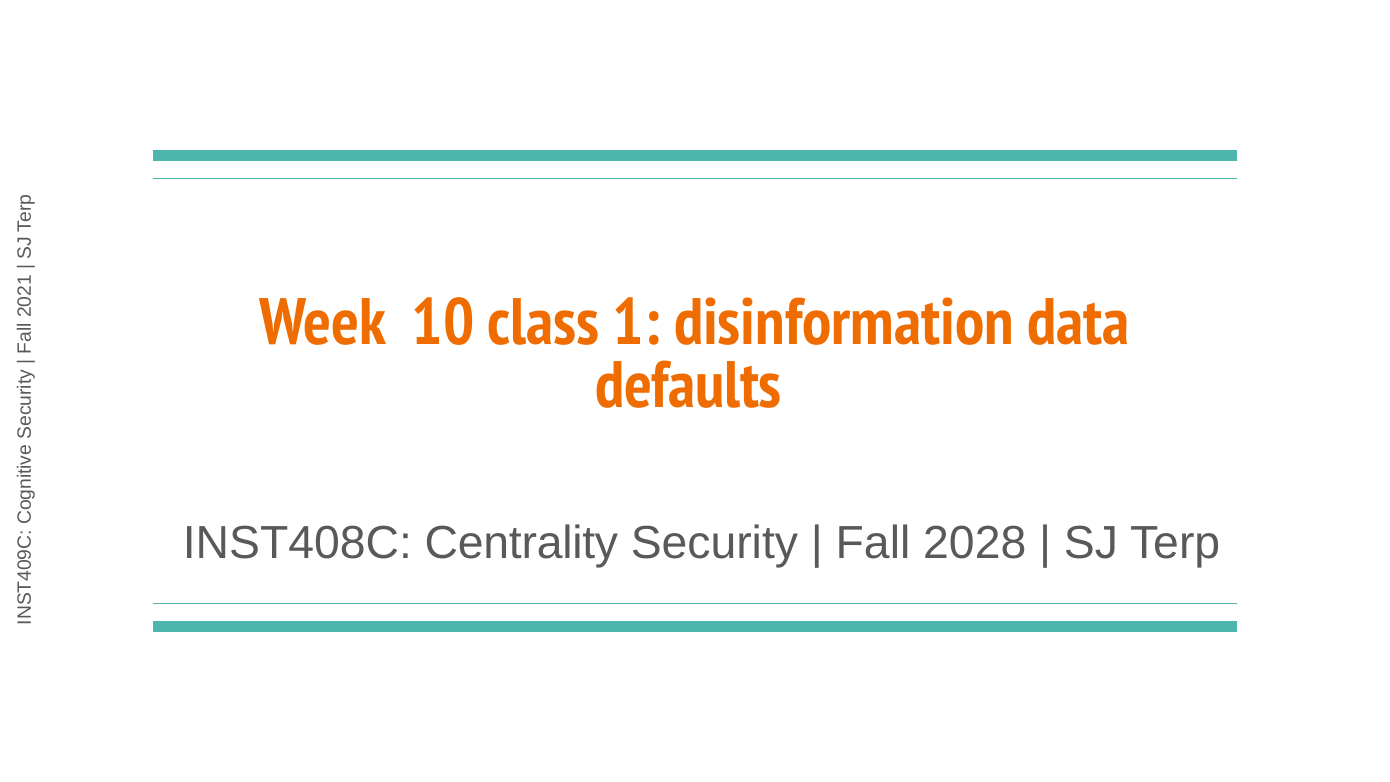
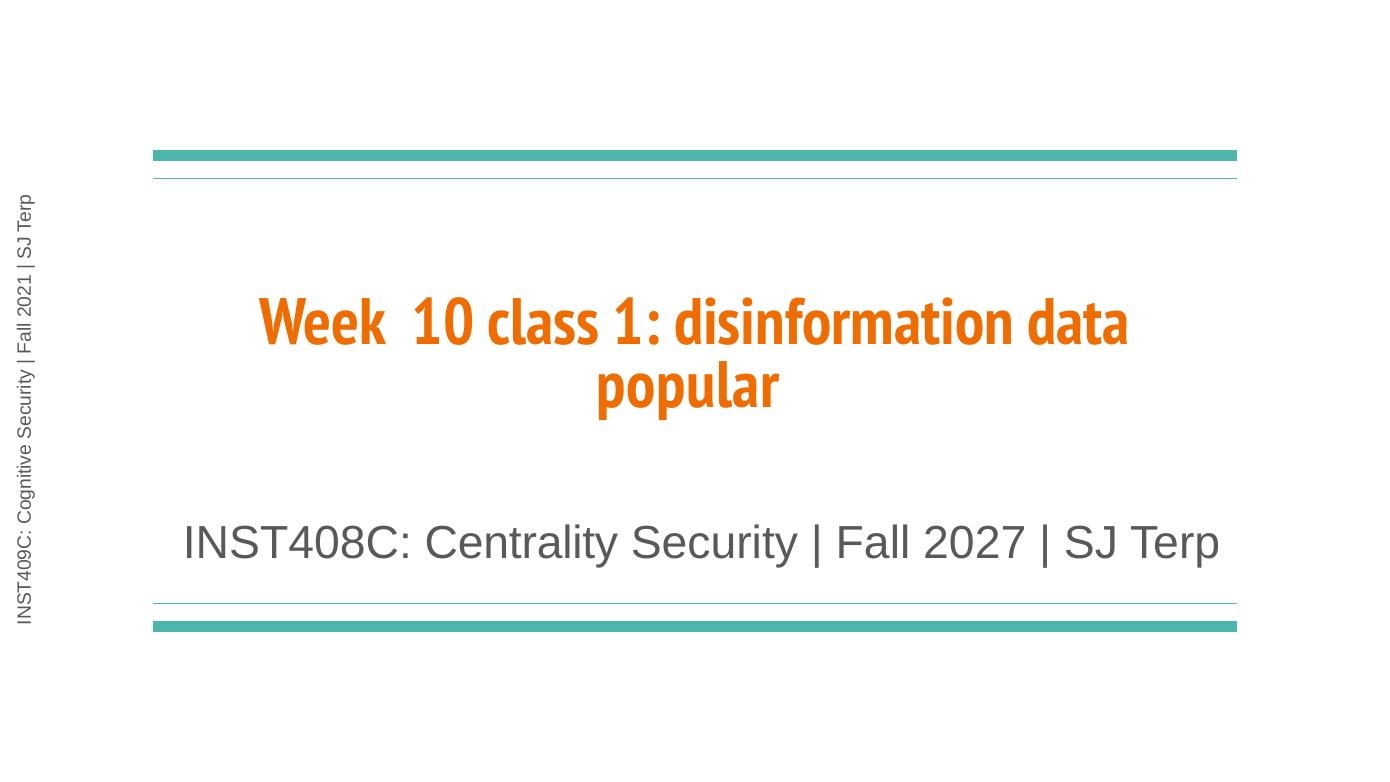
defaults: defaults -> popular
2028: 2028 -> 2027
